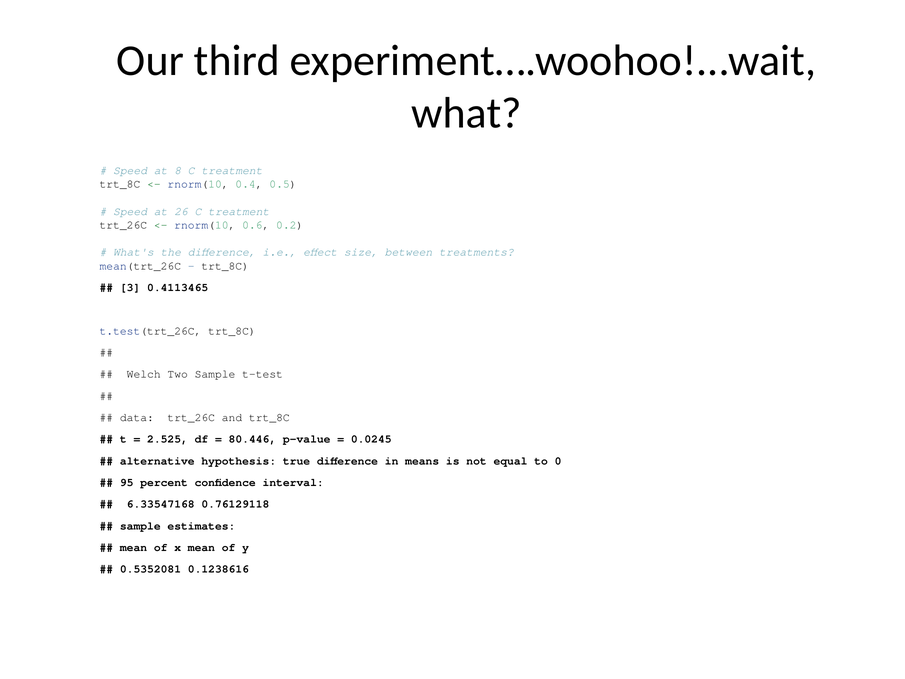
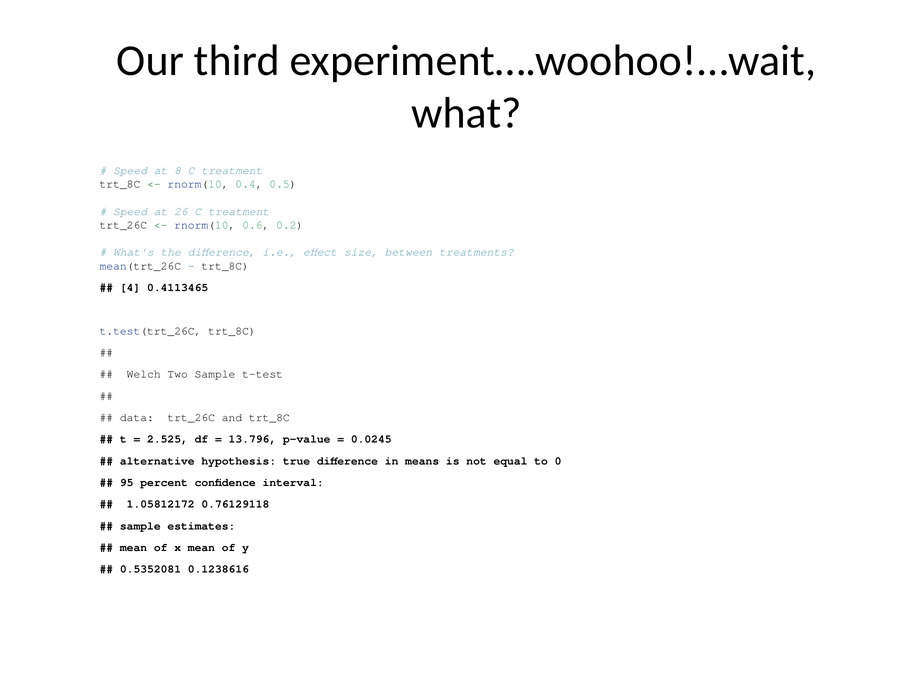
3: 3 -> 4
80.446: 80.446 -> 13.796
6.33547168: 6.33547168 -> 1.05812172
